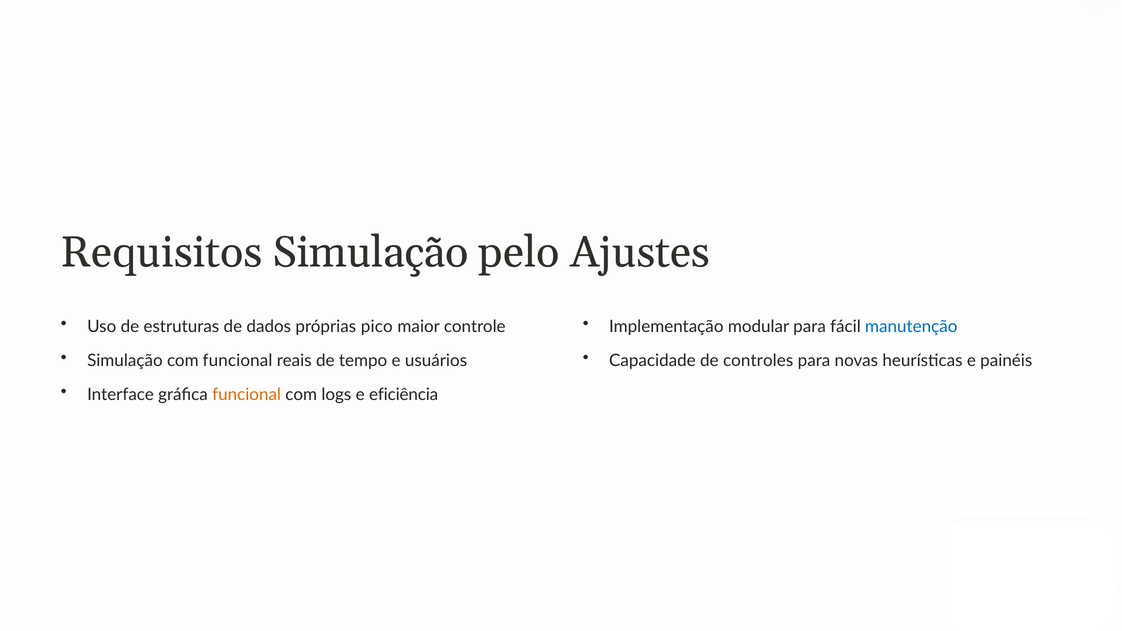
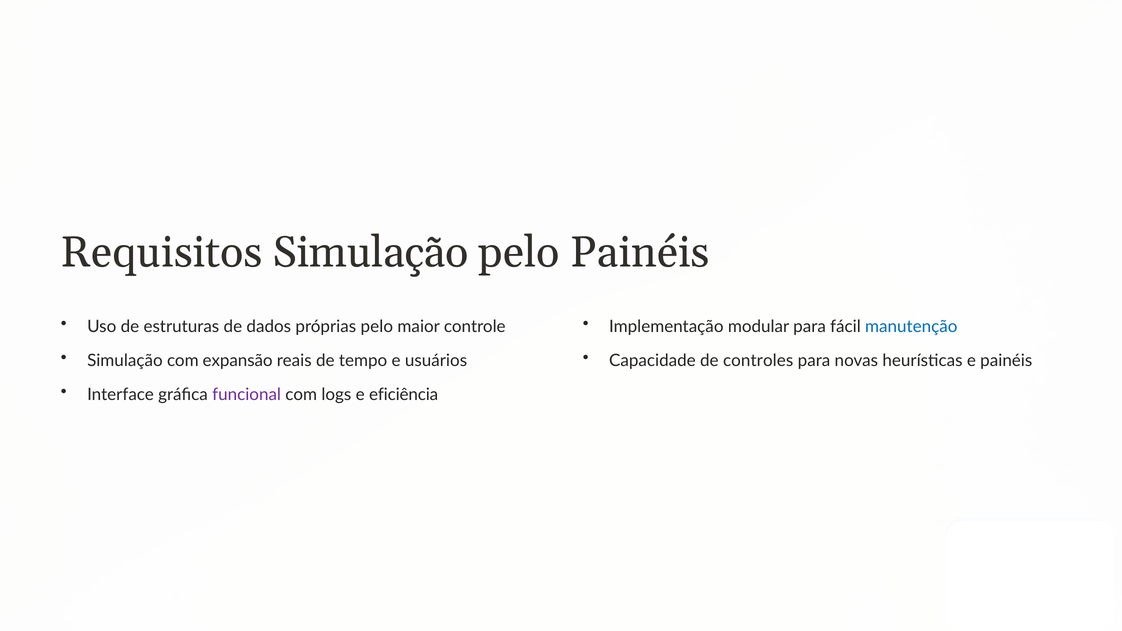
pelo Ajustes: Ajustes -> Painéis
próprias pico: pico -> pelo
com funcional: funcional -> expansão
funcional at (247, 394) colour: orange -> purple
